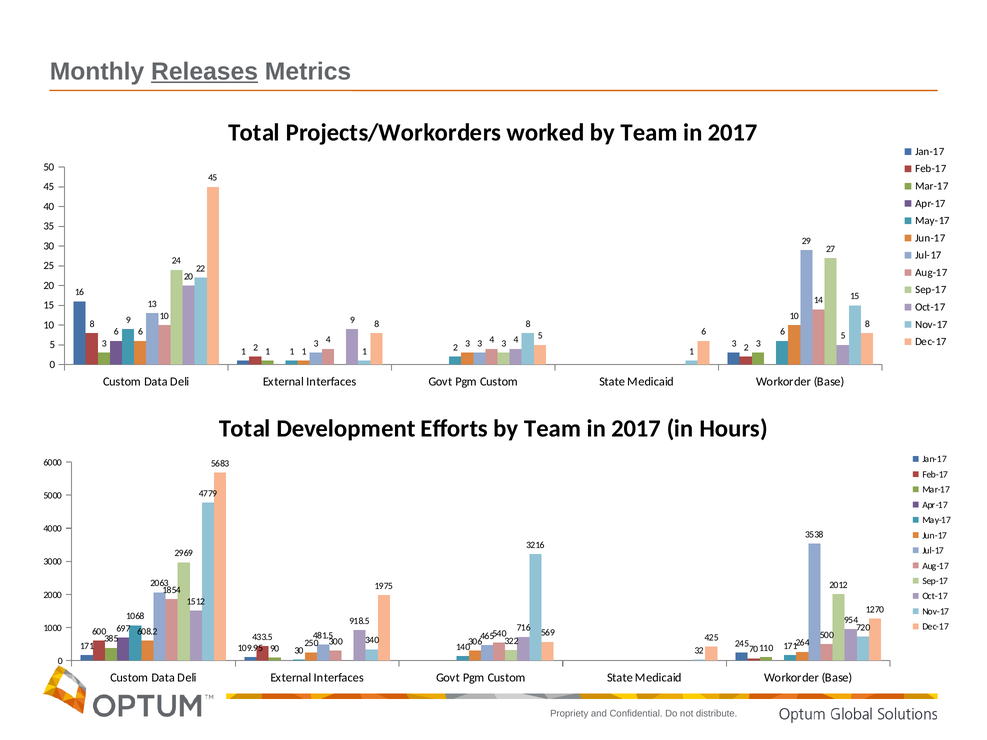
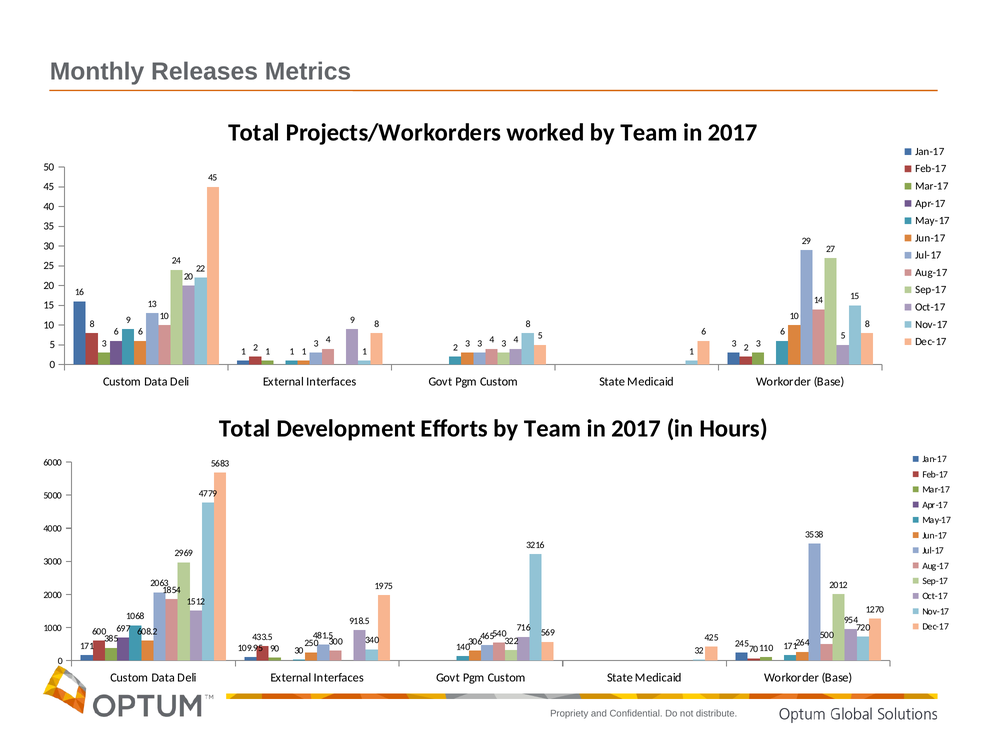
Releases underline: present -> none
